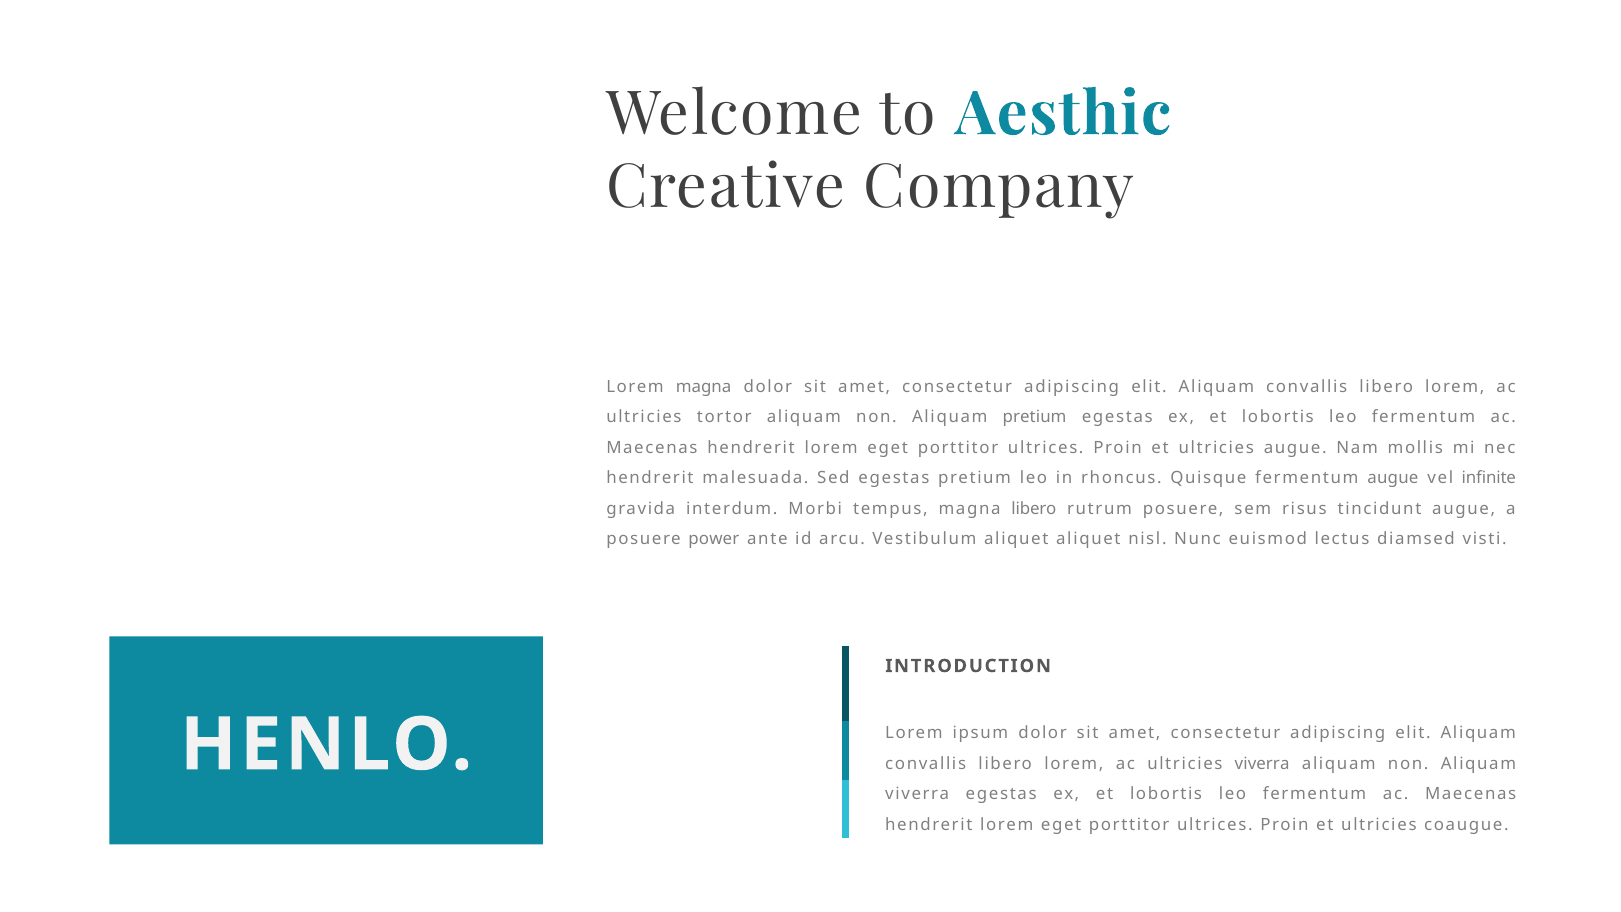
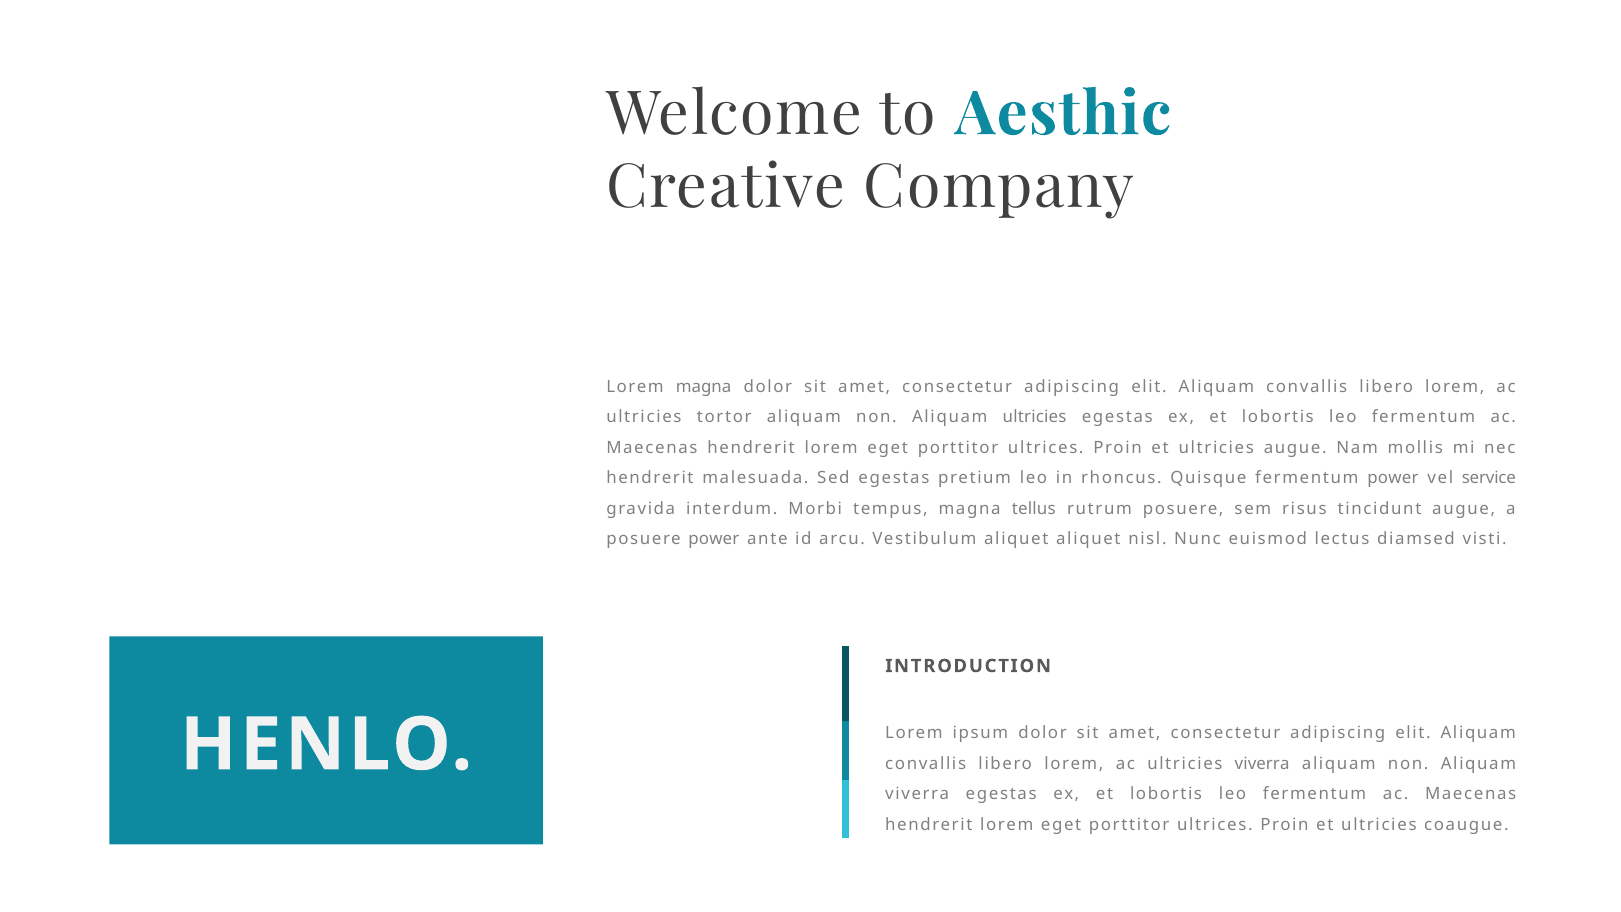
Aliquam pretium: pretium -> ultricies
fermentum augue: augue -> power
infinite: infinite -> service
magna libero: libero -> tellus
